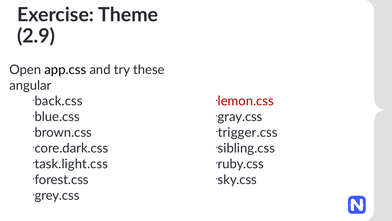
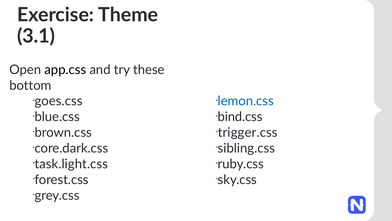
2.9: 2.9 -> 3.1
angular: angular -> bottom
back.css: back.css -> goes.css
lemon.css colour: red -> blue
gray.css: gray.css -> bind.css
